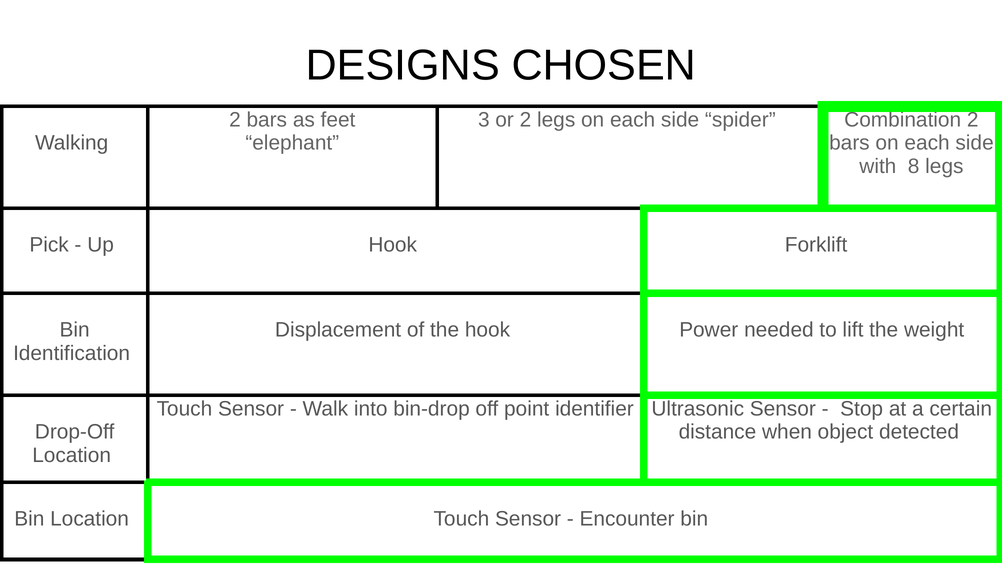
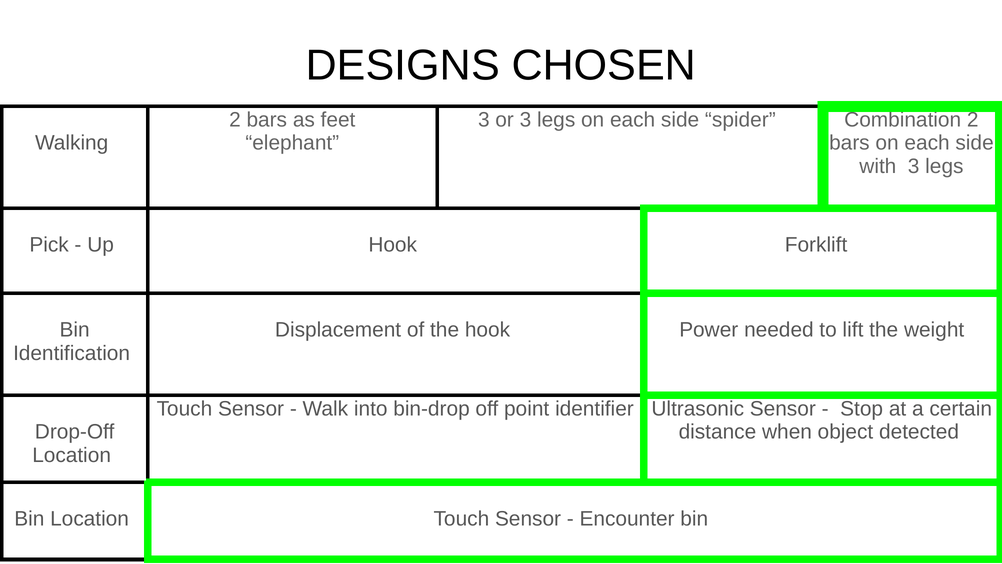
or 2: 2 -> 3
with 8: 8 -> 3
